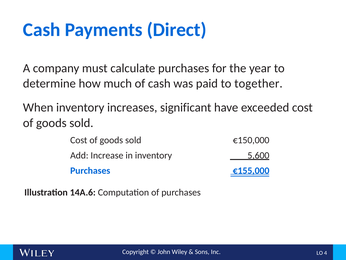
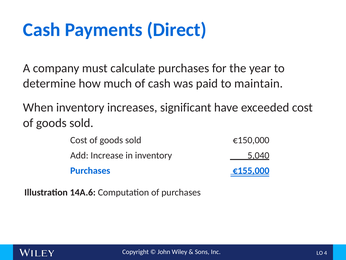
together: together -> maintain
5,600: 5,600 -> 5,040
